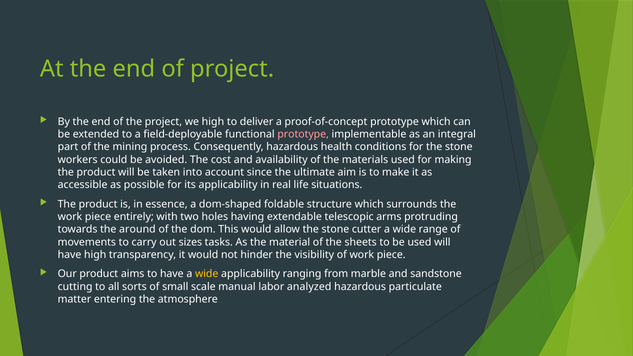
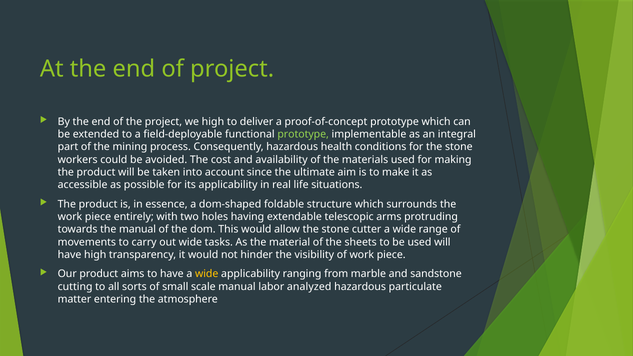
prototype at (303, 134) colour: pink -> light green
the around: around -> manual
out sizes: sizes -> wide
